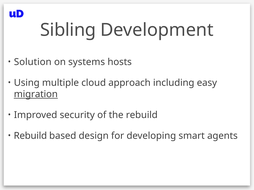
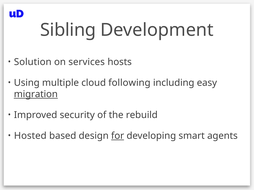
systems: systems -> services
approach: approach -> following
Rebuild at (30, 136): Rebuild -> Hosted
for underline: none -> present
